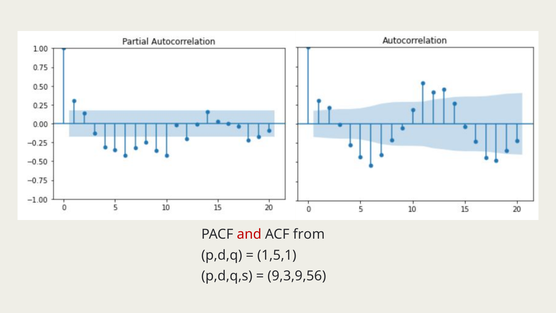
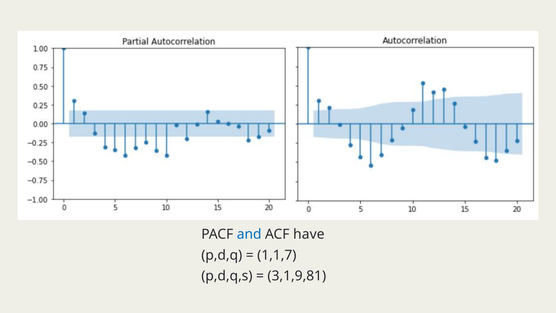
and colour: red -> blue
from: from -> have
1,5,1: 1,5,1 -> 1,1,7
9,3,9,56: 9,3,9,56 -> 3,1,9,81
